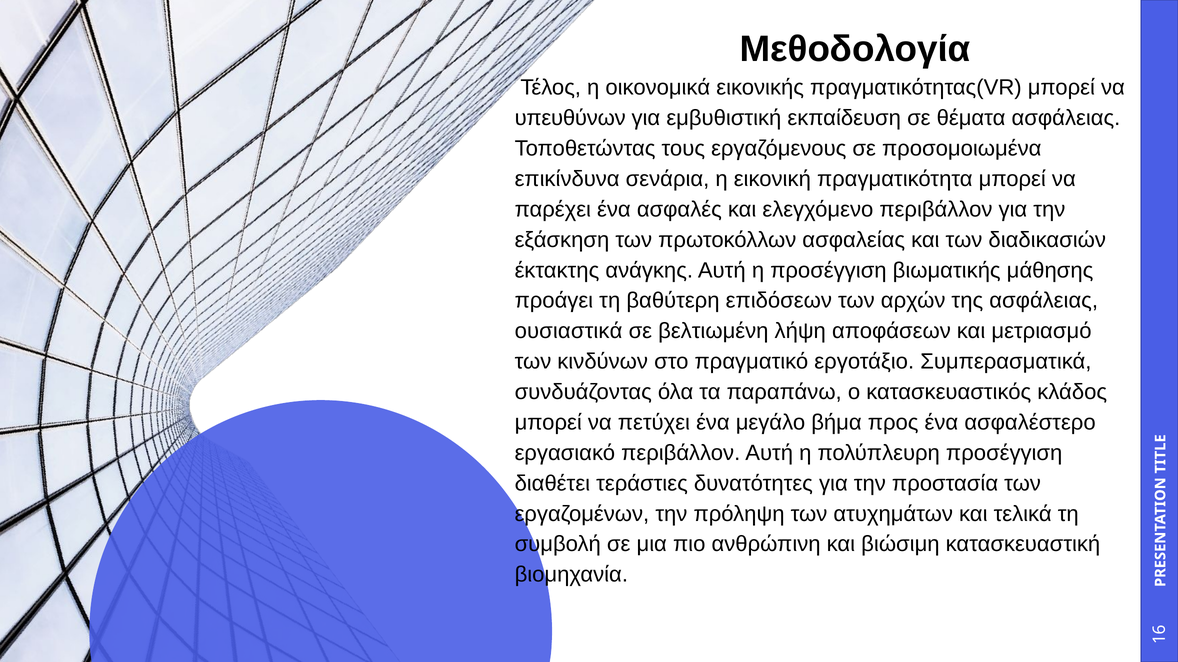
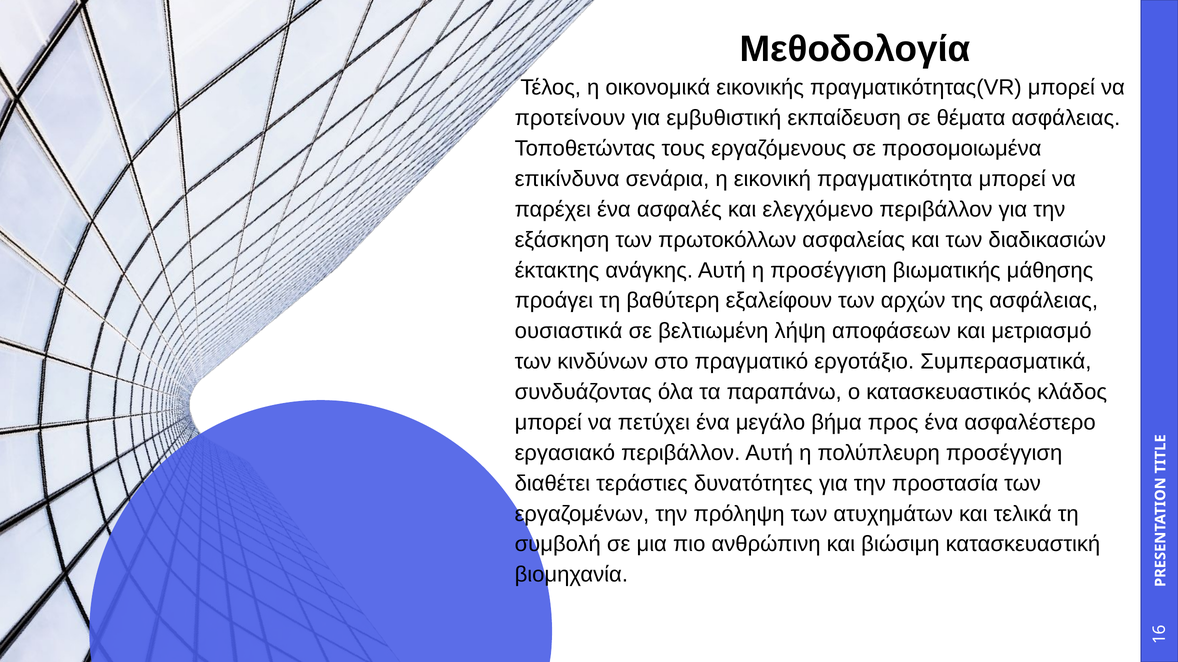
υπευθύνων: υπευθύνων -> προτείνουν
επιδόσεων: επιδόσεων -> εξαλείφουν
